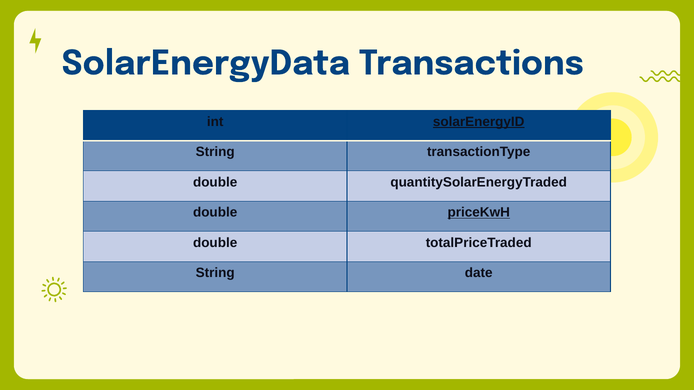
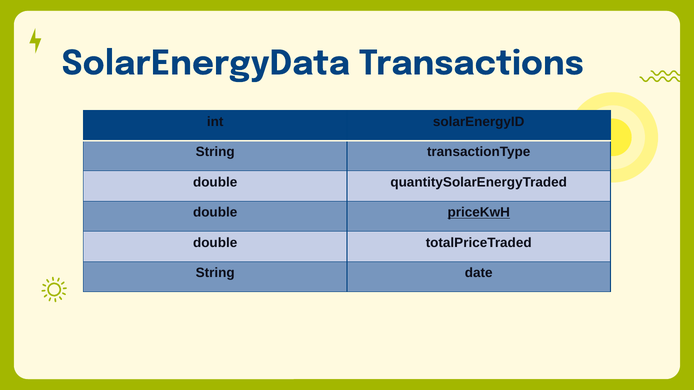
solarEnergyID underline: present -> none
